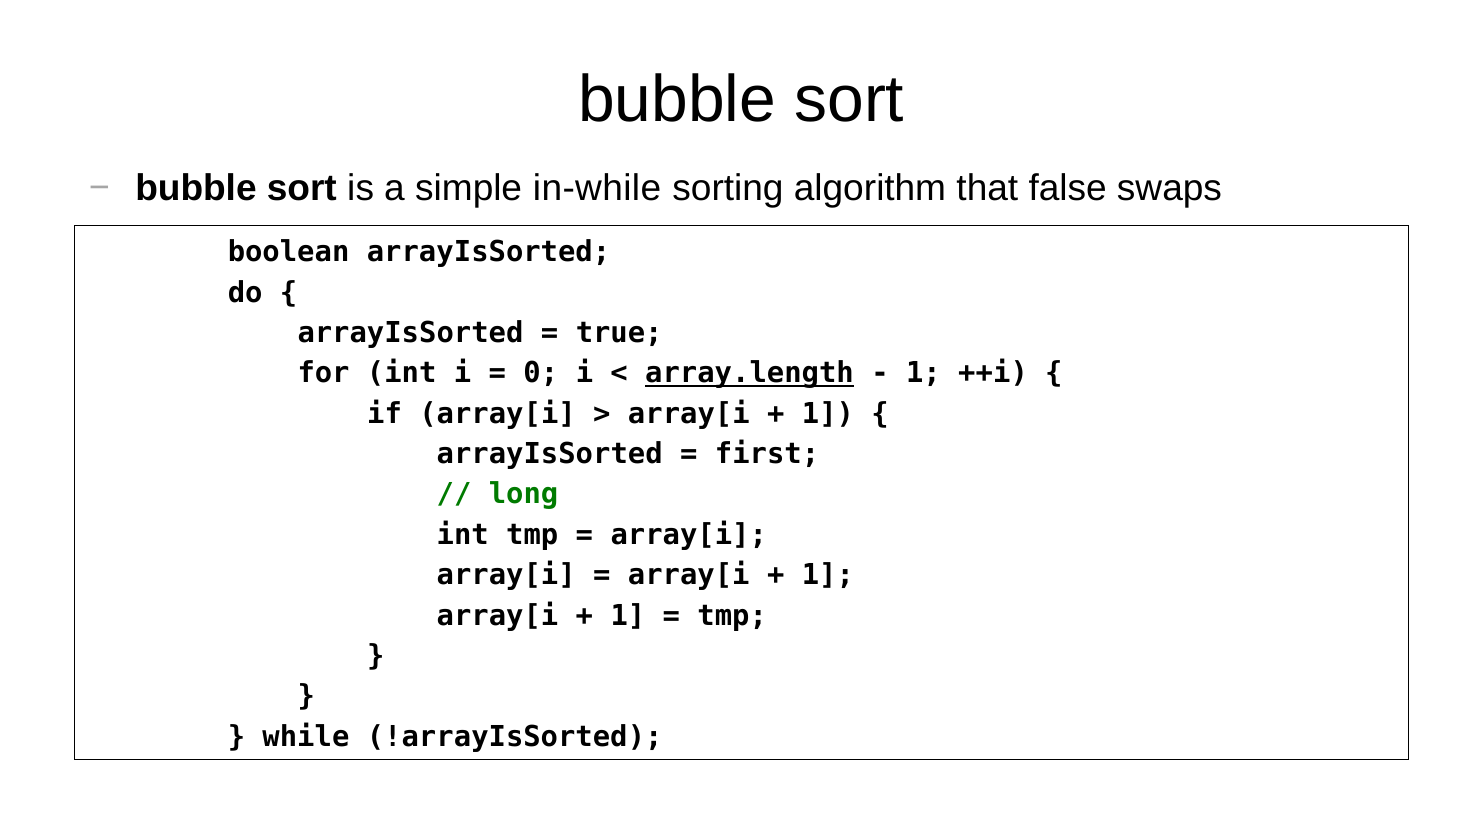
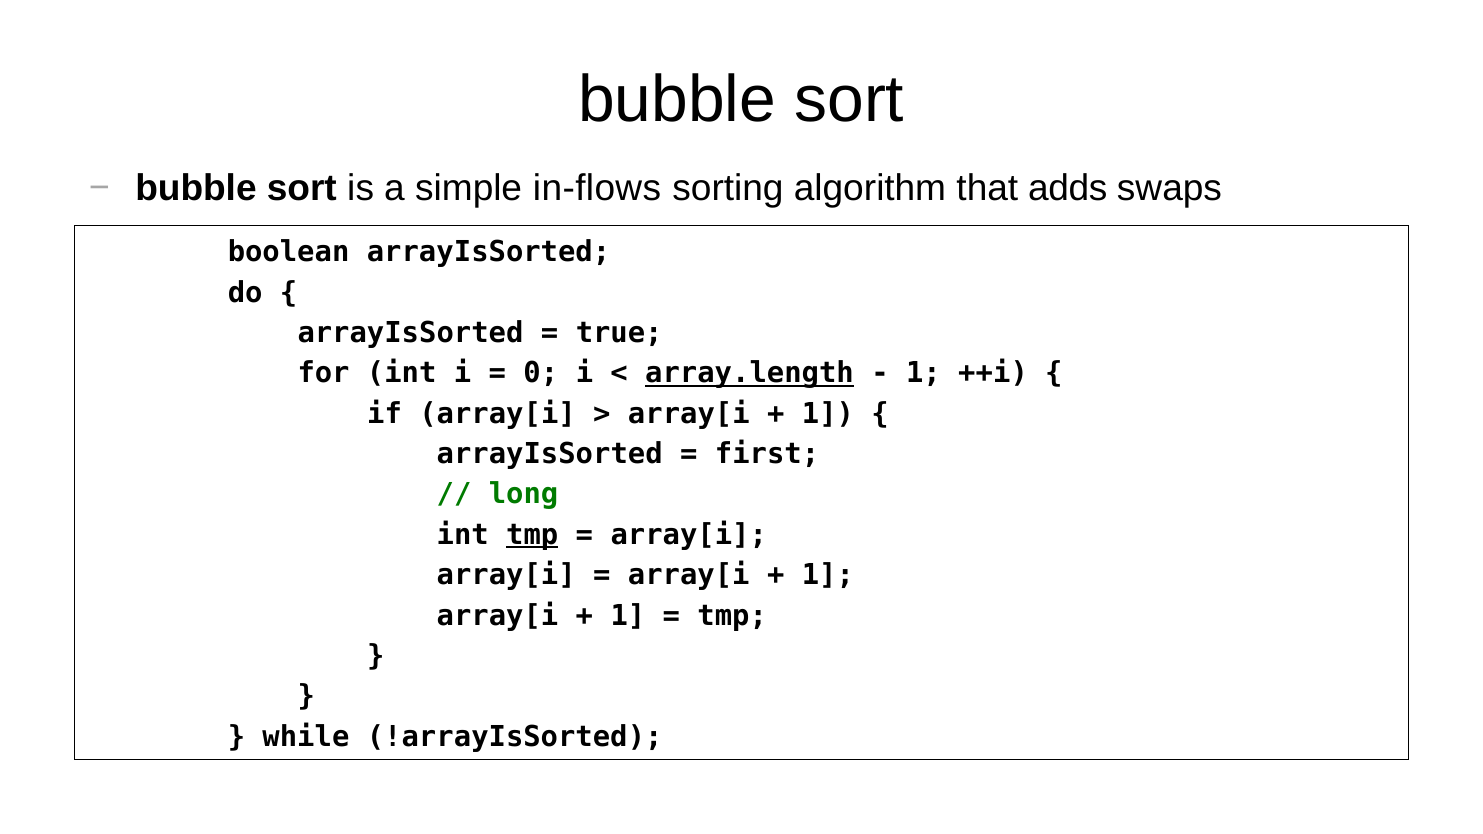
in-while: in-while -> in-flows
false: false -> adds
tmp at (532, 535) underline: none -> present
